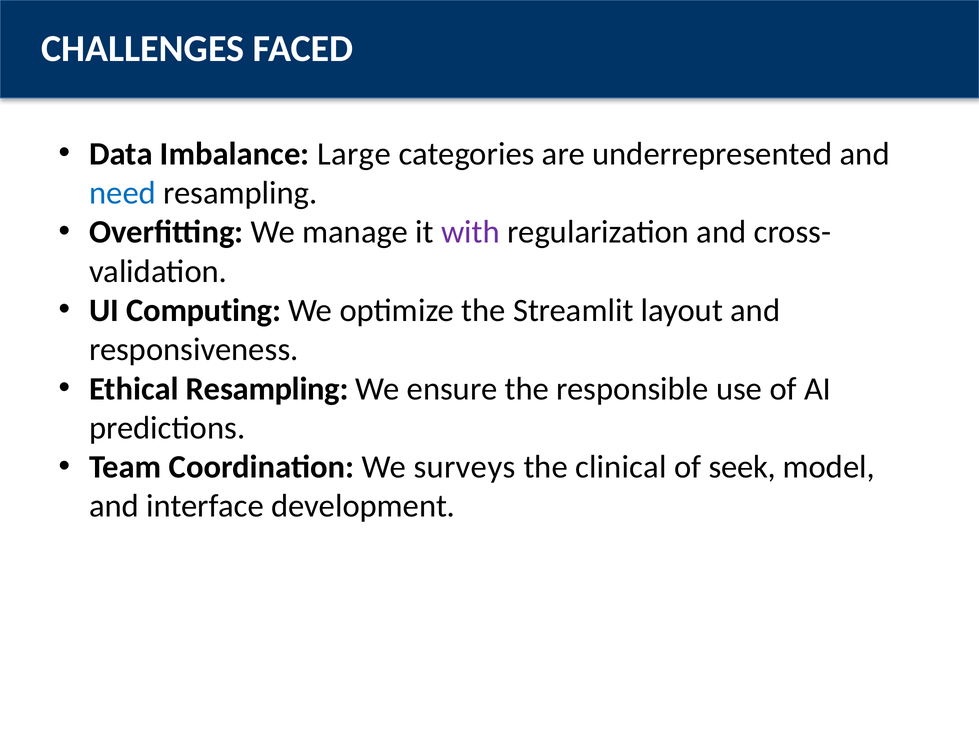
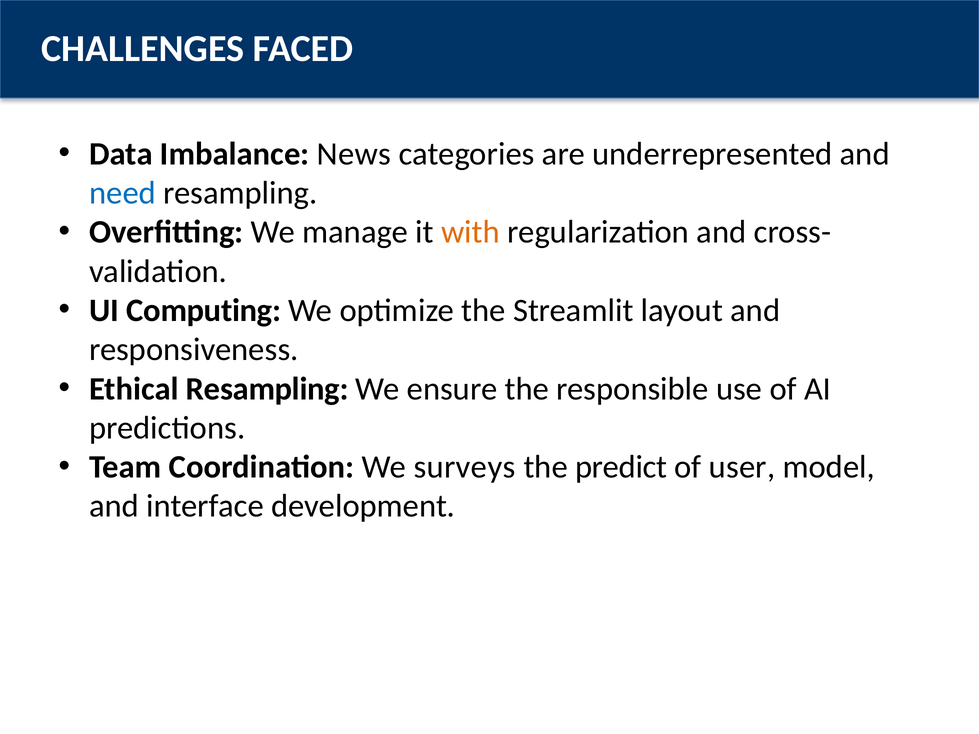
Large: Large -> News
with colour: purple -> orange
clinical: clinical -> predict
seek: seek -> user
